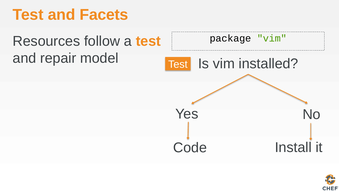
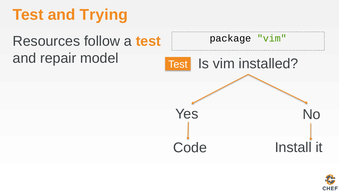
Facets: Facets -> Trying
